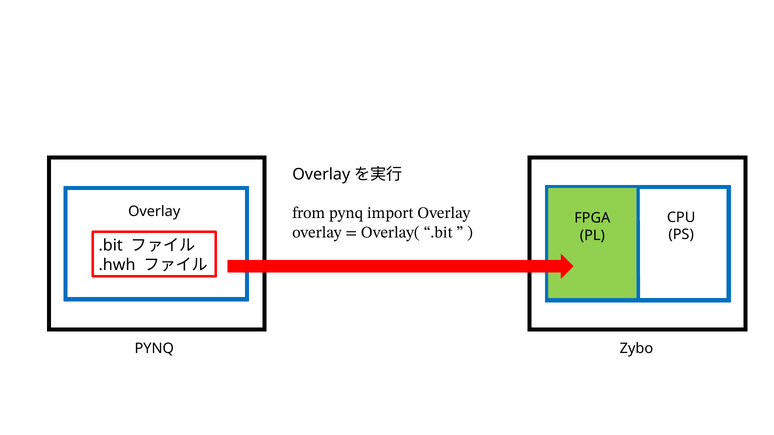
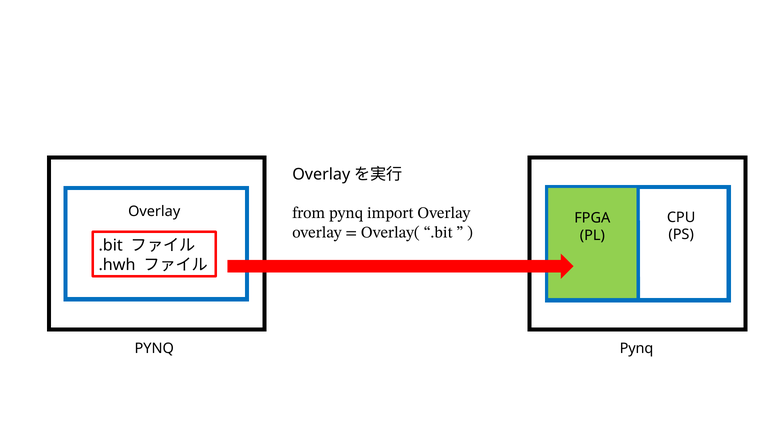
PYNQ Zybo: Zybo -> Pynq
